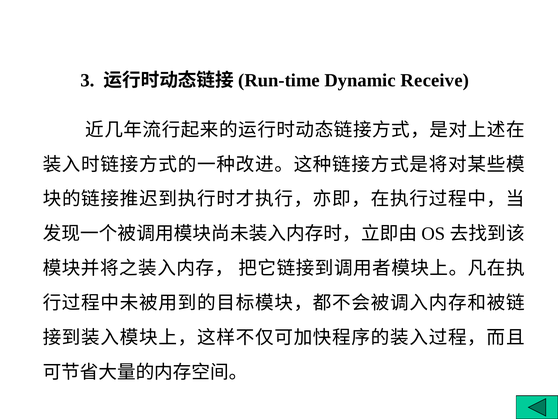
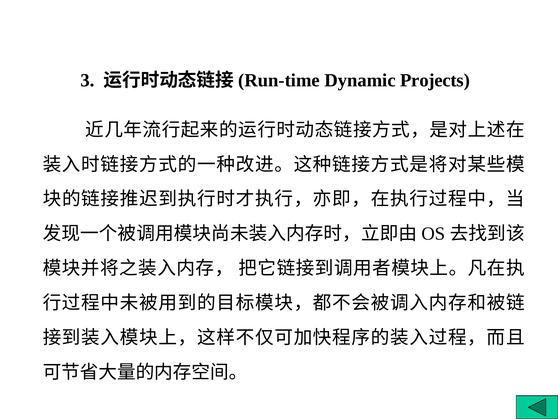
Receive: Receive -> Projects
